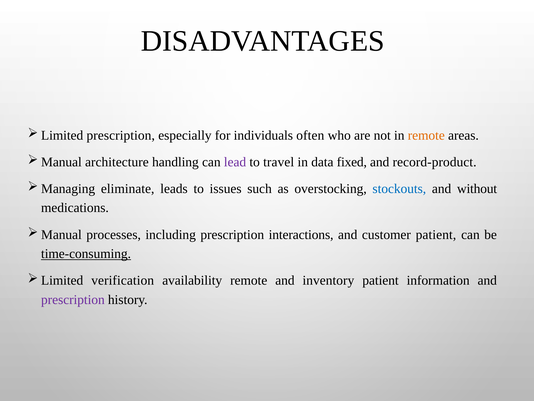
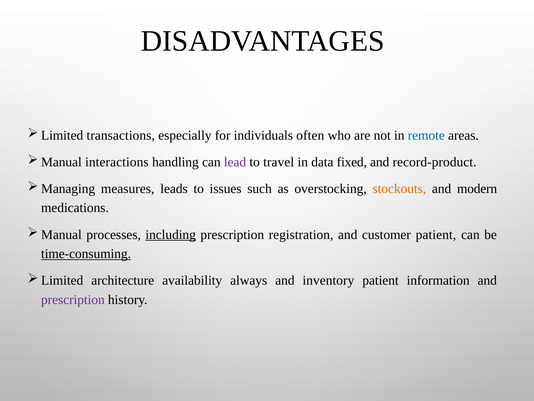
prescription at (121, 135): prescription -> transactions
remote at (426, 135) colour: orange -> blue
architecture: architecture -> interactions
eliminate: eliminate -> measures
stockouts colour: blue -> orange
without: without -> modern
including underline: none -> present
interactions: interactions -> registration
verification: verification -> architecture
availability remote: remote -> always
